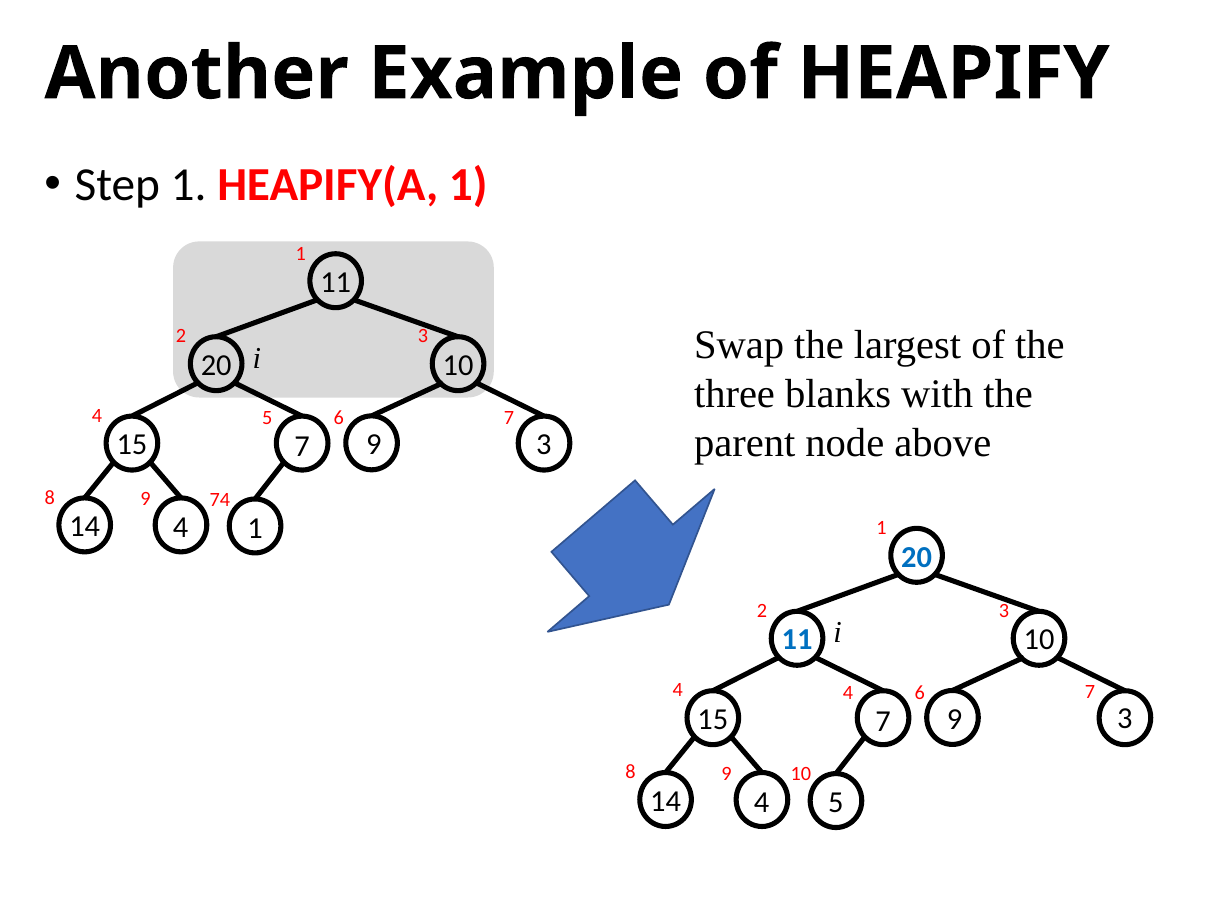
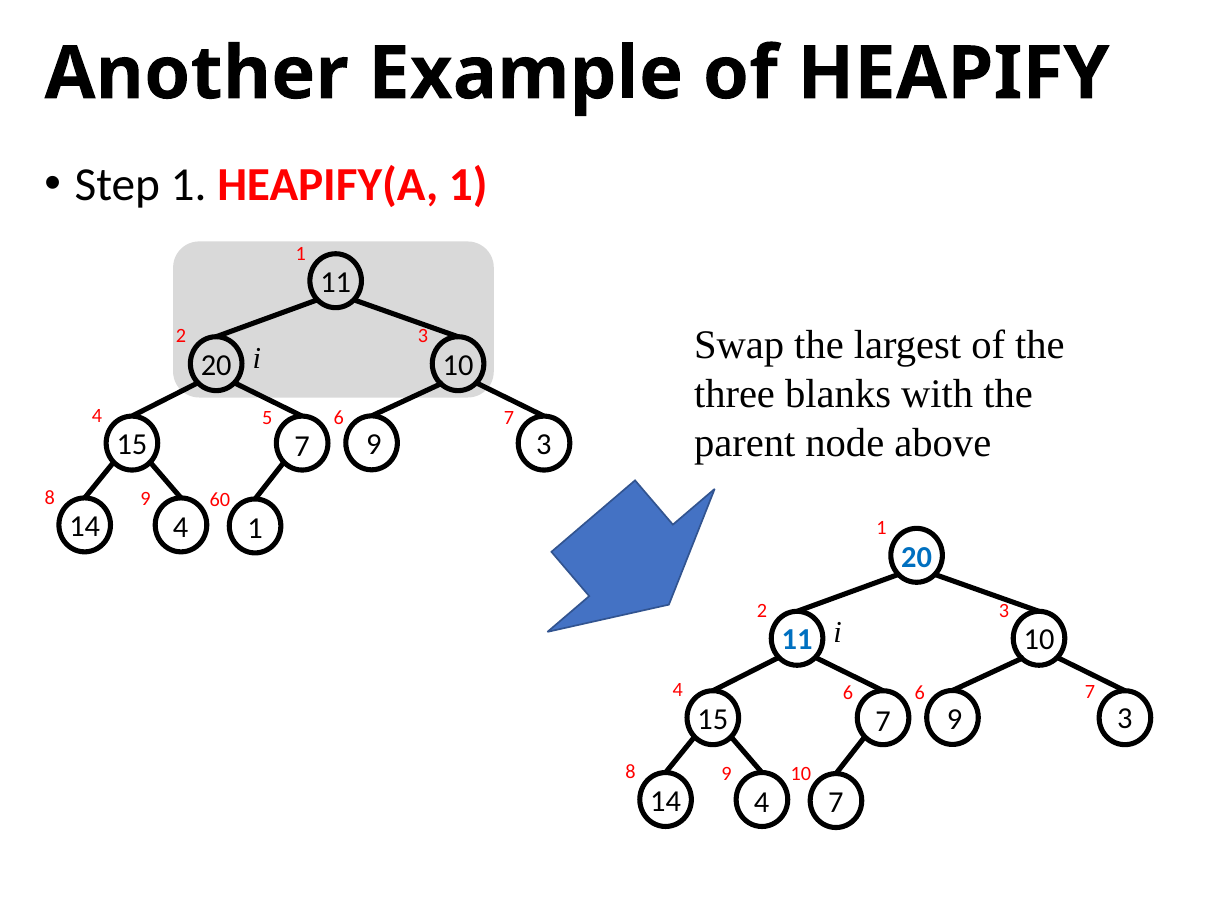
74: 74 -> 60
4 4: 4 -> 6
14 4 5: 5 -> 7
